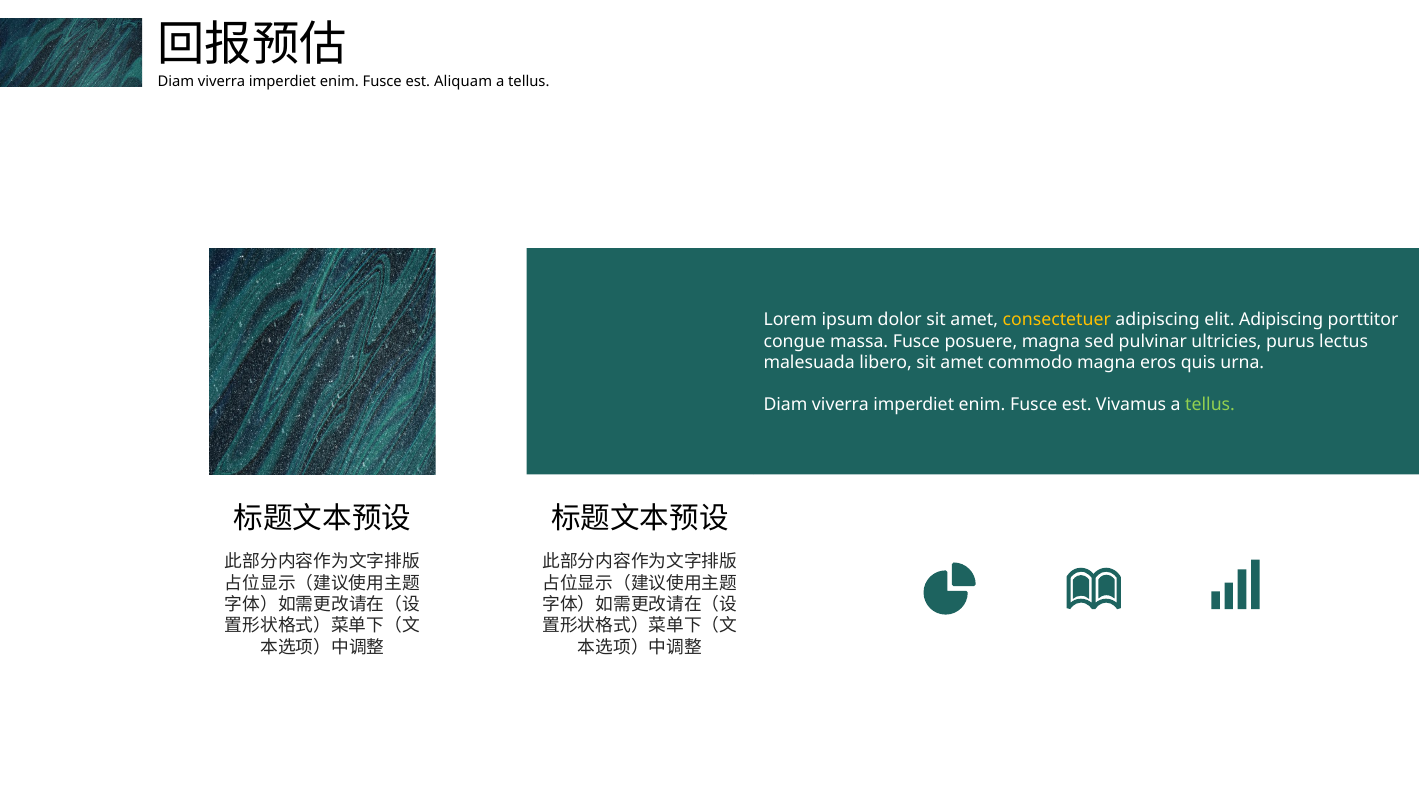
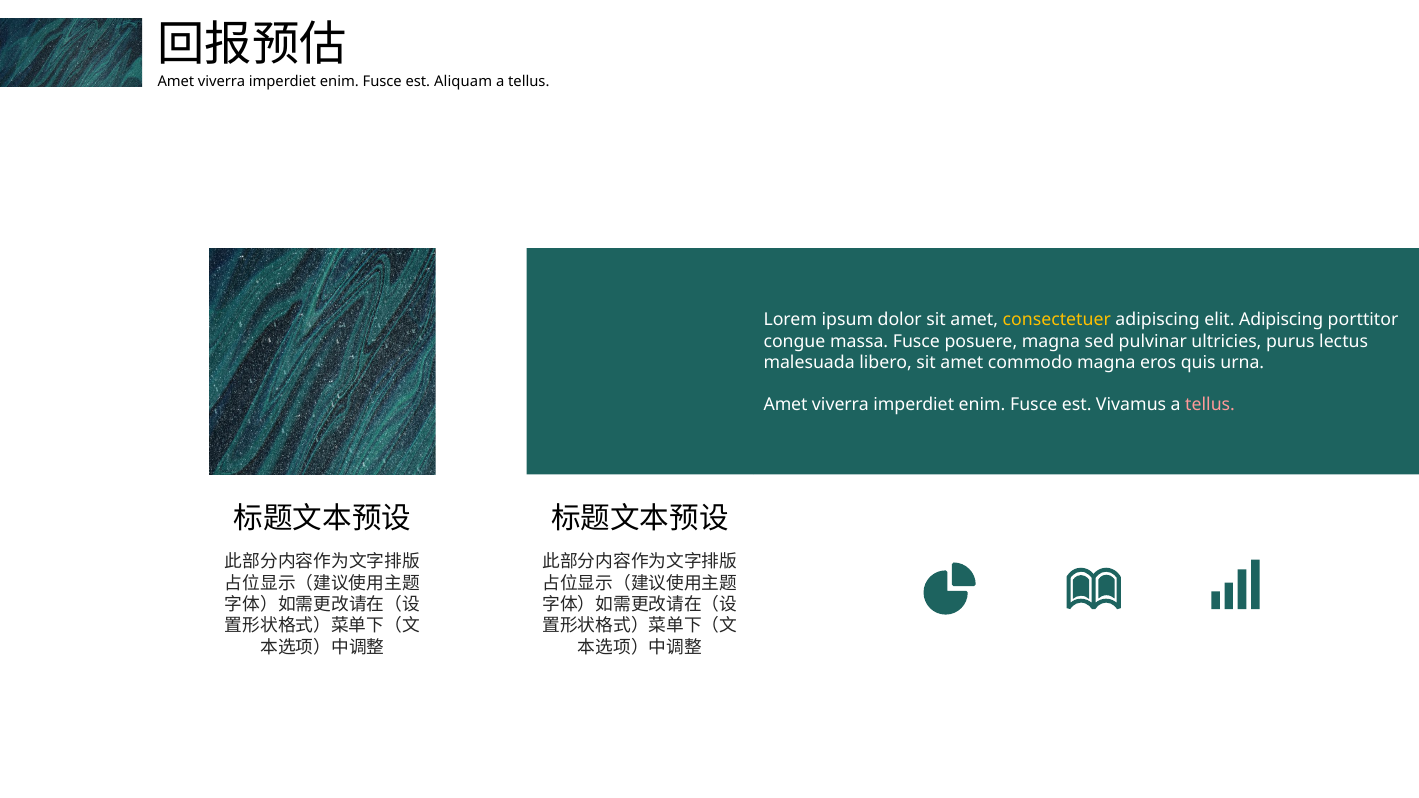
Diam at (176, 81): Diam -> Amet
Diam at (785, 405): Diam -> Amet
tellus at (1210, 405) colour: light green -> pink
